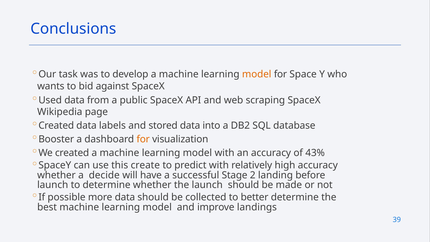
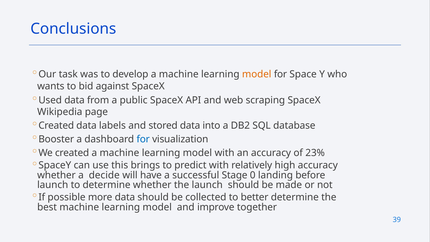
for at (143, 139) colour: orange -> blue
43%: 43% -> 23%
create: create -> brings
2: 2 -> 0
landings: landings -> together
